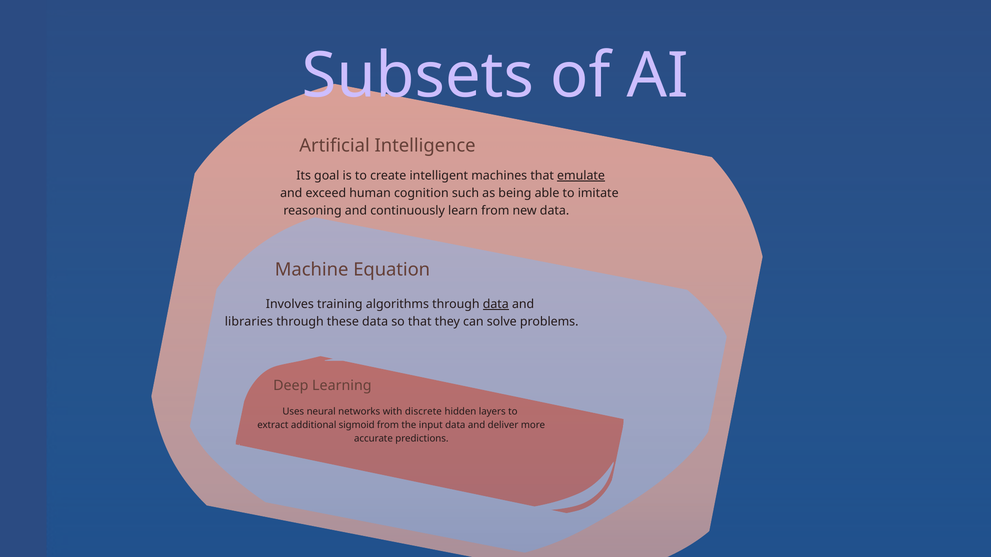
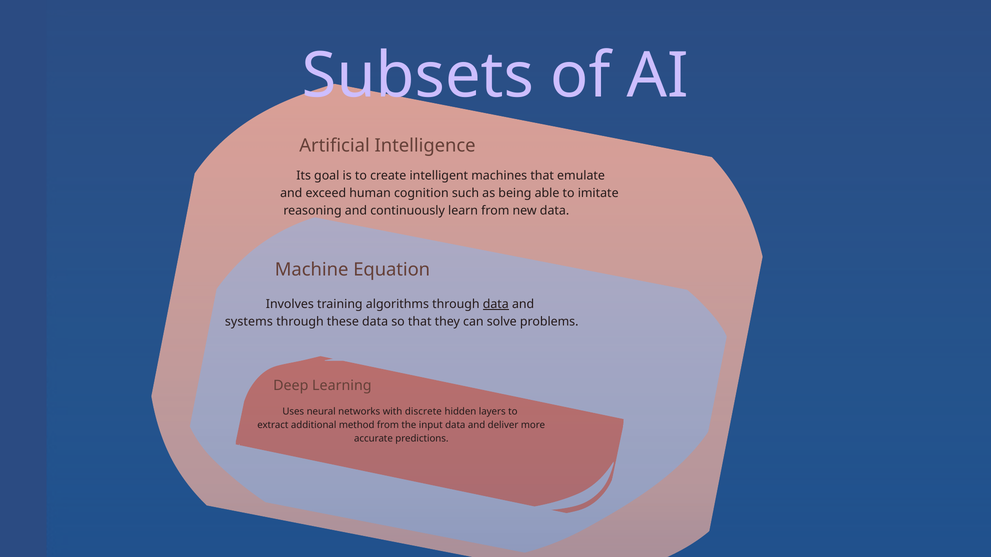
emulate underline: present -> none
libraries: libraries -> systems
sigmoid: sigmoid -> method
